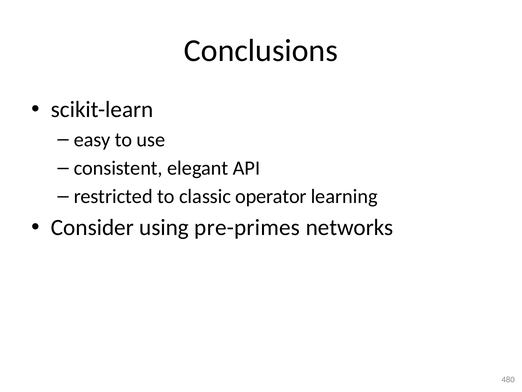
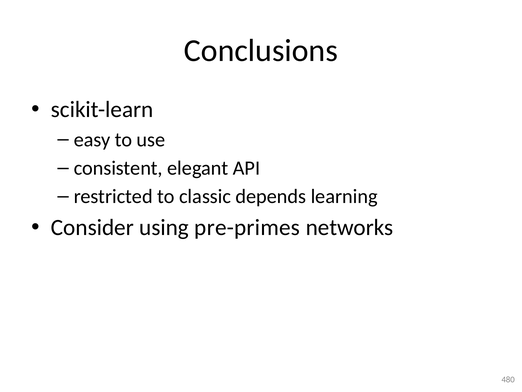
operator: operator -> depends
